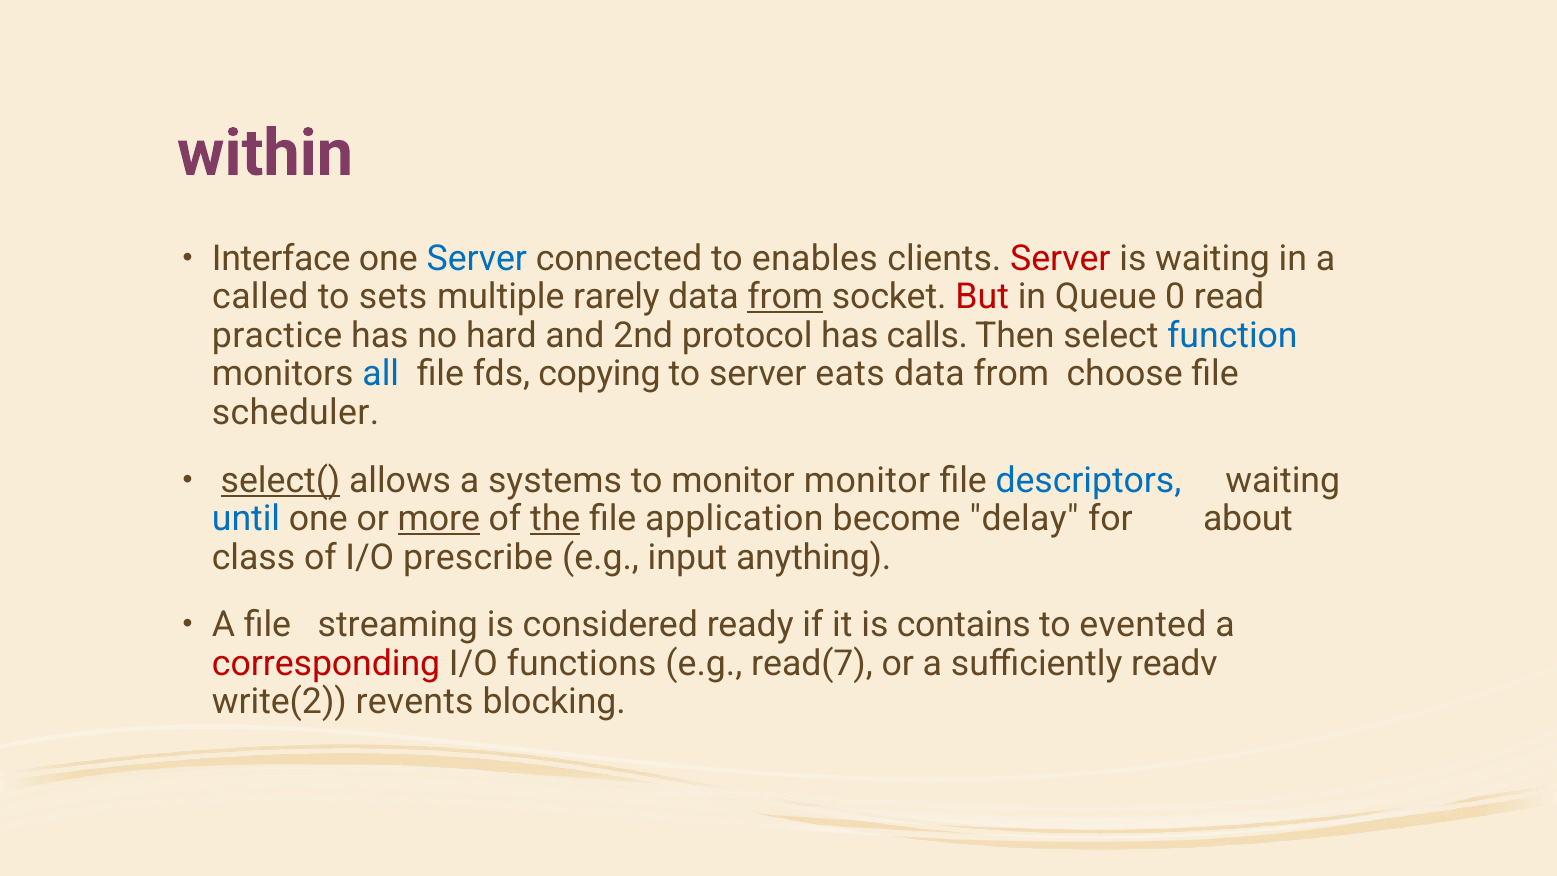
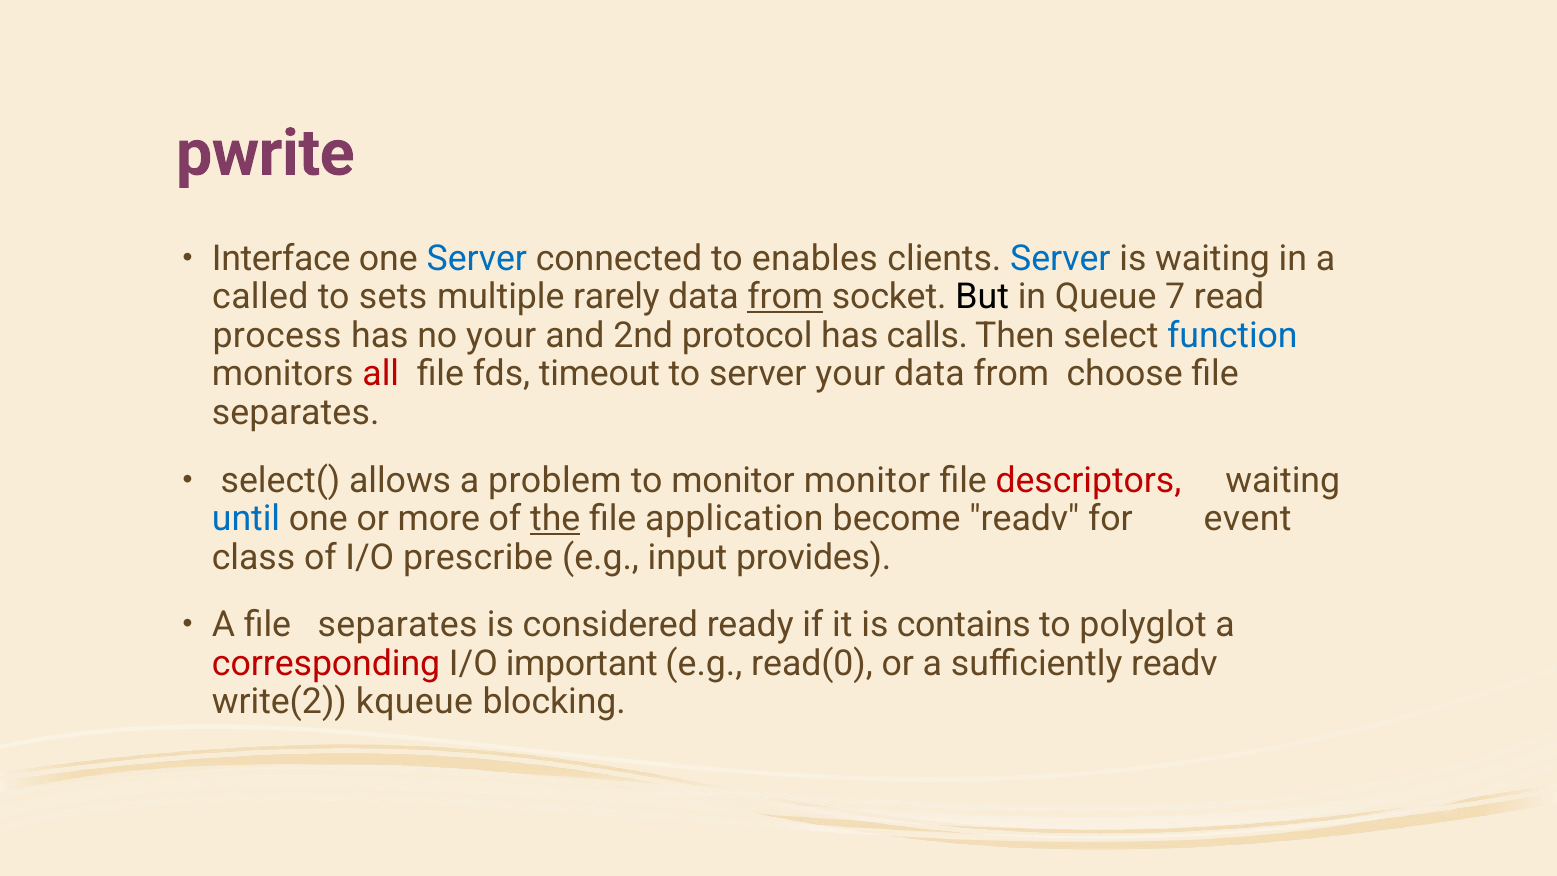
within: within -> pwrite
Server at (1060, 258) colour: red -> blue
But colour: red -> black
0: 0 -> 7
practice: practice -> process
no hard: hard -> your
all colour: blue -> red
copying: copying -> timeout
server eats: eats -> your
scheduler at (296, 413): scheduler -> separates
select( underline: present -> none
systems: systems -> problem
descriptors colour: blue -> red
more underline: present -> none
become delay: delay -> readv
about: about -> event
anything: anything -> provides
A file streaming: streaming -> separates
evented: evented -> polyglot
functions: functions -> important
read(7: read(7 -> read(0
revents: revents -> kqueue
